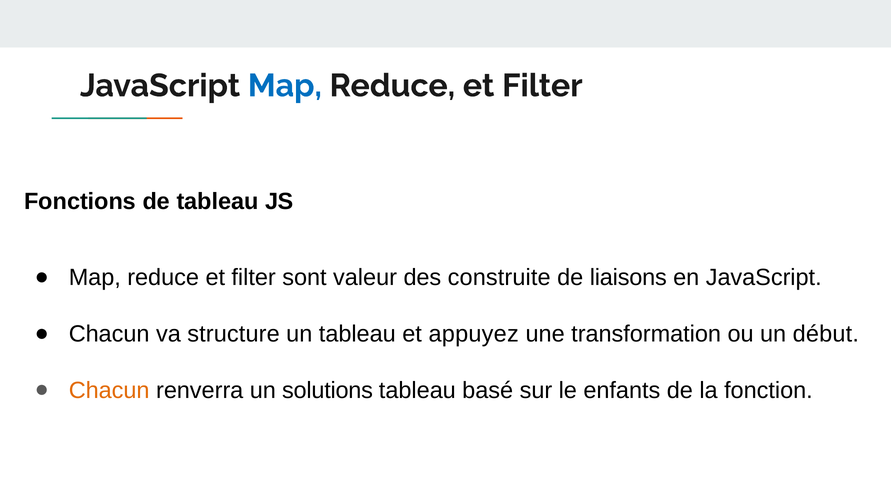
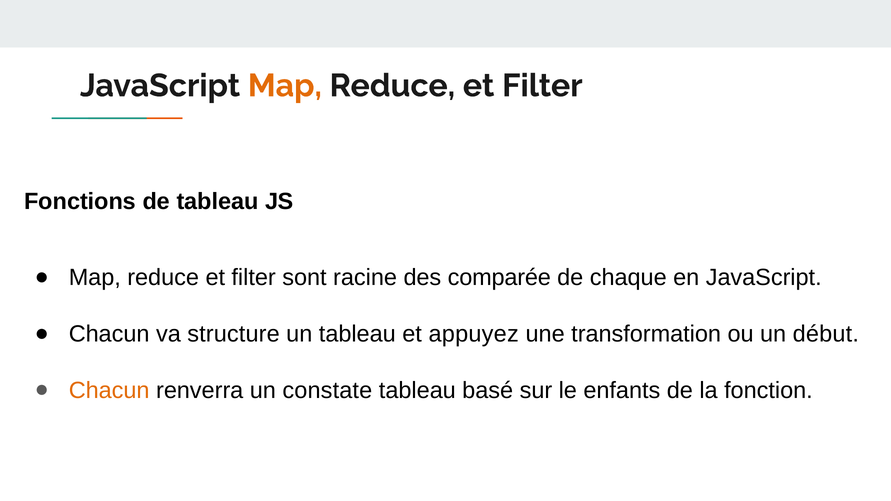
Map at (285, 86) colour: blue -> orange
valeur: valeur -> racine
construite: construite -> comparée
liaisons: liaisons -> chaque
solutions: solutions -> constate
